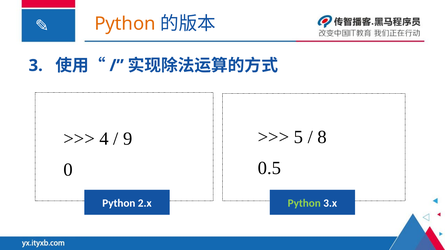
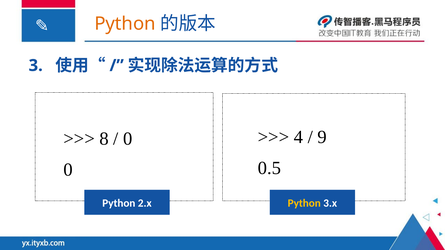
5: 5 -> 4
8: 8 -> 9
4: 4 -> 8
9 at (128, 139): 9 -> 0
Python at (304, 203) colour: light green -> yellow
